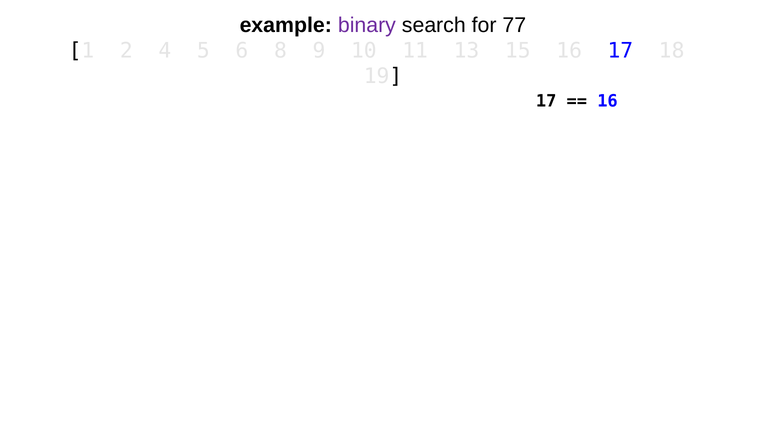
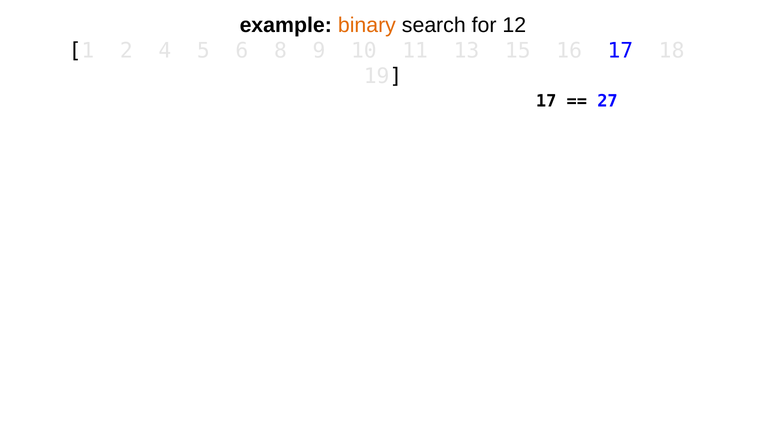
binary colour: purple -> orange
77: 77 -> 12
16 at (608, 101): 16 -> 27
